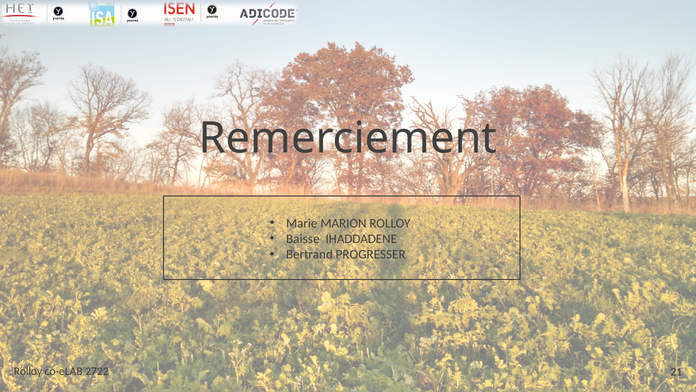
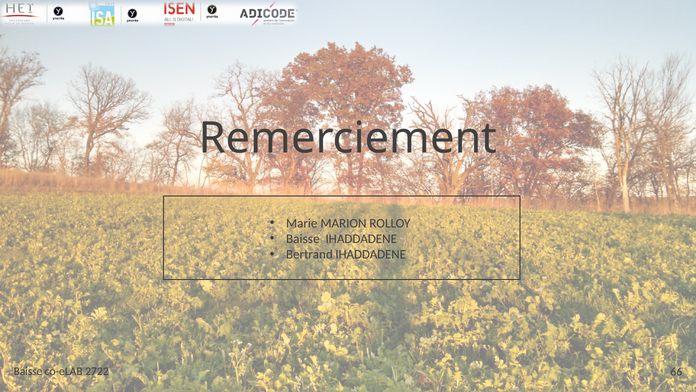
Bertrand PROGRESSER: PROGRESSER -> IHADDADENE
Rolloy at (28, 371): Rolloy -> Baisse
21: 21 -> 66
